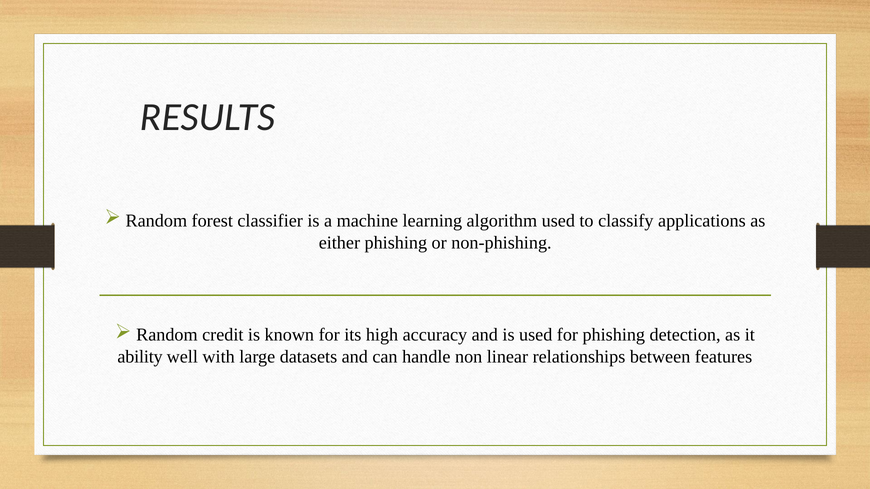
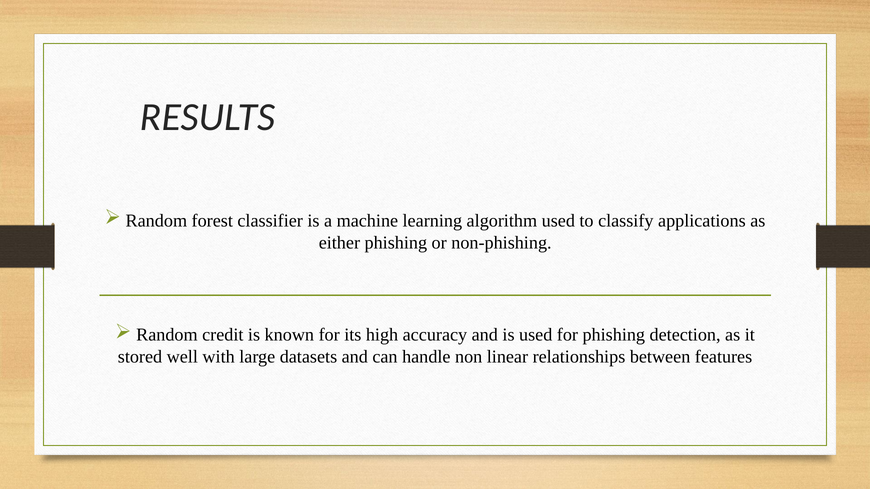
ability: ability -> stored
